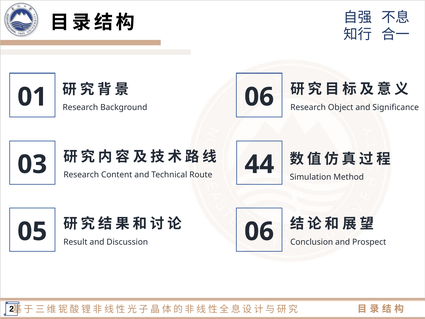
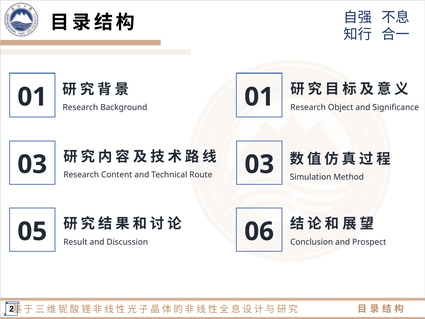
Background 06: 06 -> 01
Route 44: 44 -> 03
